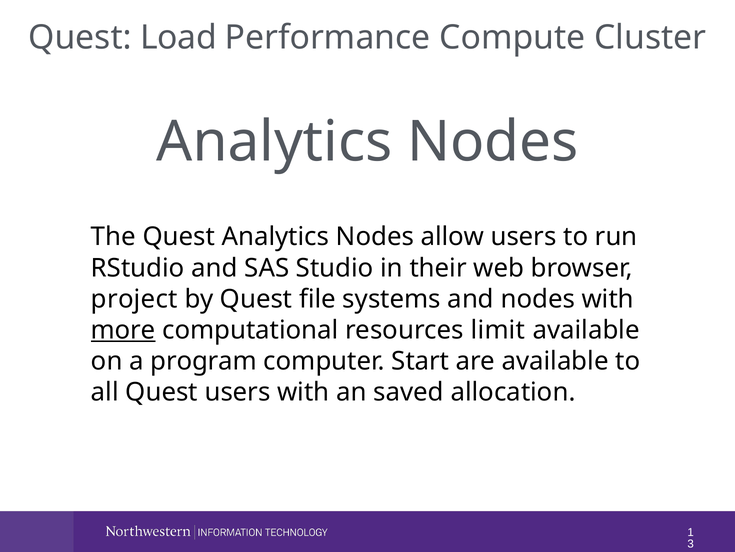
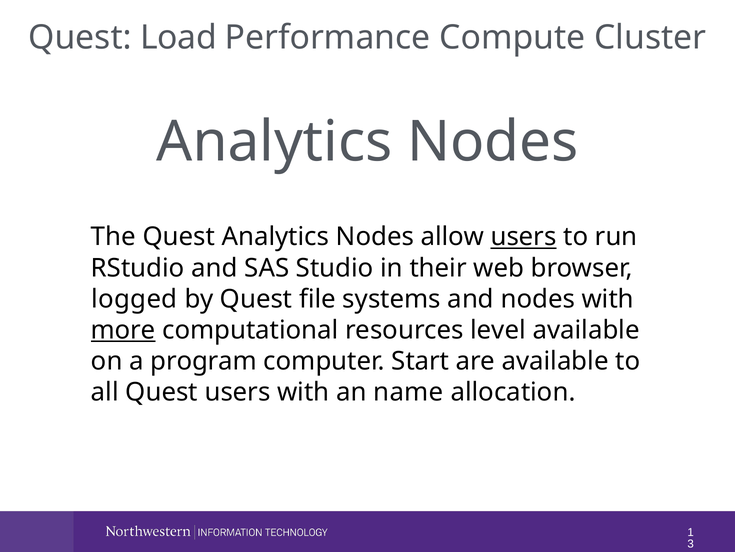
users at (524, 237) underline: none -> present
project: project -> logged
limit: limit -> level
saved: saved -> name
